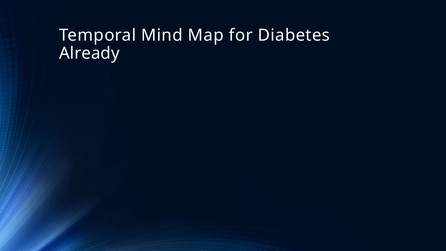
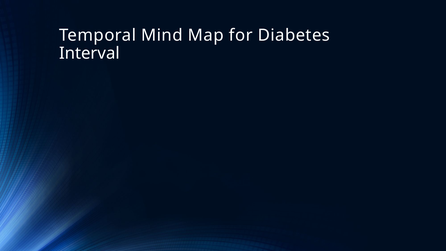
Already: Already -> Interval
